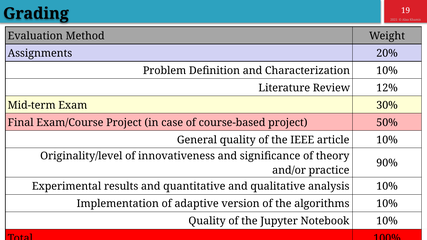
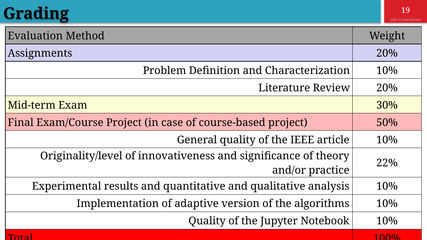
Review 12%: 12% -> 20%
90%: 90% -> 22%
